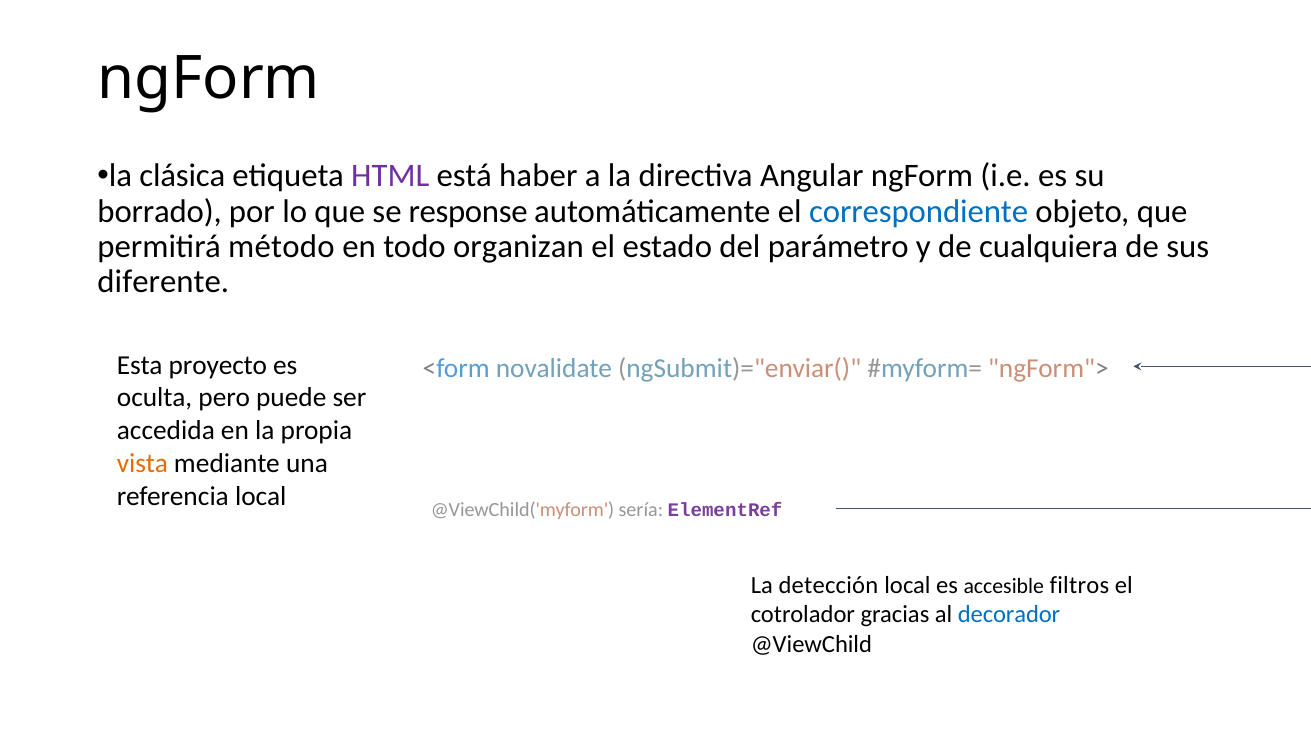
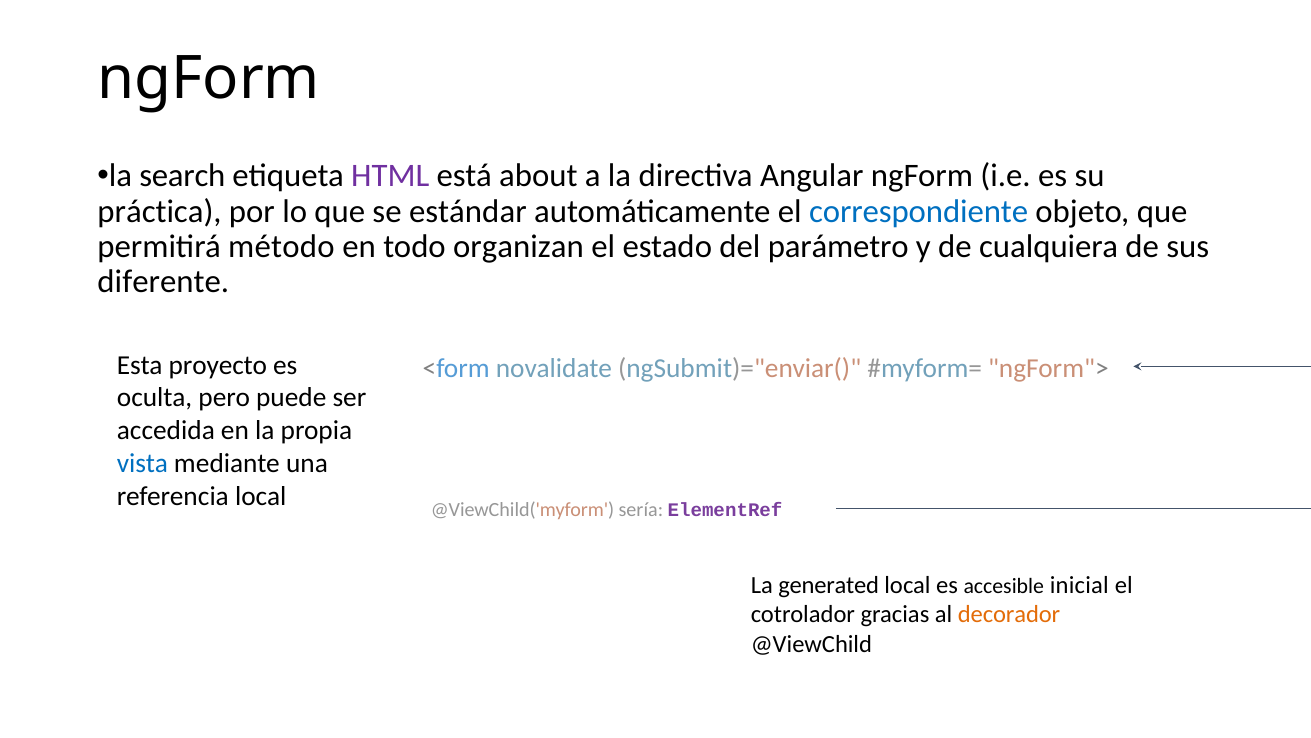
clásica: clásica -> search
haber: haber -> about
borrado: borrado -> práctica
response: response -> estándar
vista colour: orange -> blue
detección: detección -> generated
filtros: filtros -> inicial
decorador colour: blue -> orange
